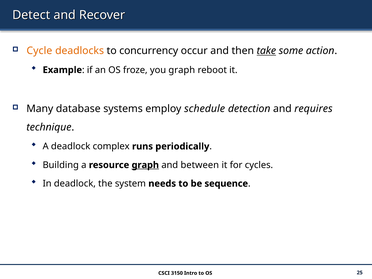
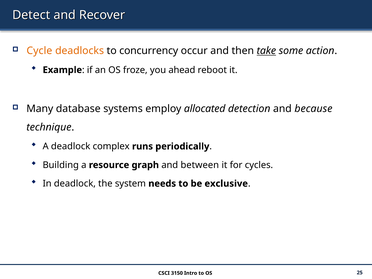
you graph: graph -> ahead
schedule: schedule -> allocated
requires: requires -> because
graph at (145, 165) underline: present -> none
sequence: sequence -> exclusive
